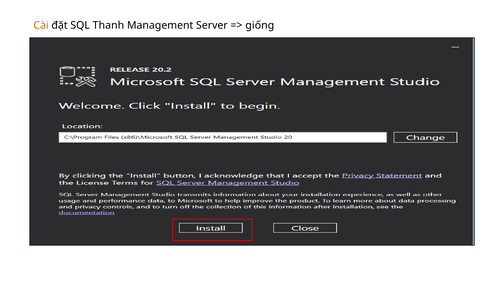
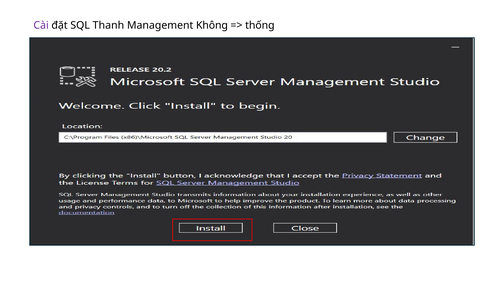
Cài colour: orange -> purple
Server: Server -> Không
giống: giống -> thống
